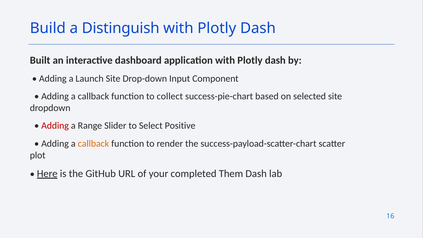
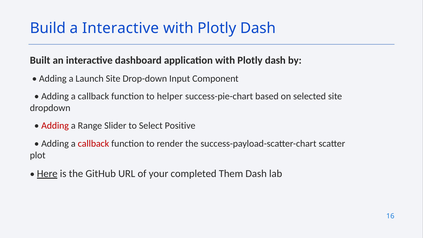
a Distinguish: Distinguish -> Interactive
collect: collect -> helper
callback at (93, 143) colour: orange -> red
